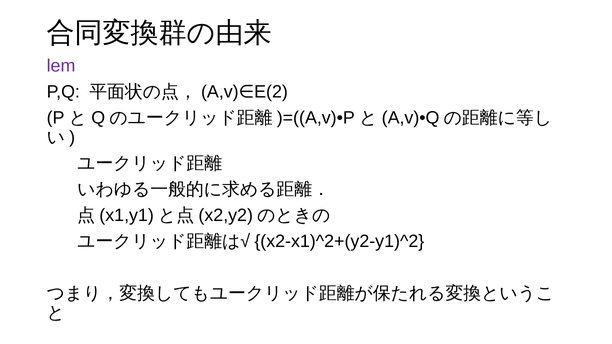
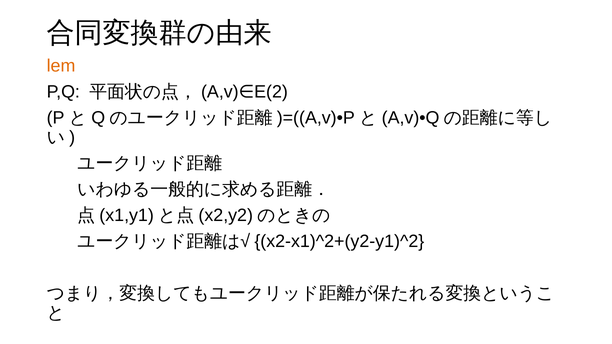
lem colour: purple -> orange
